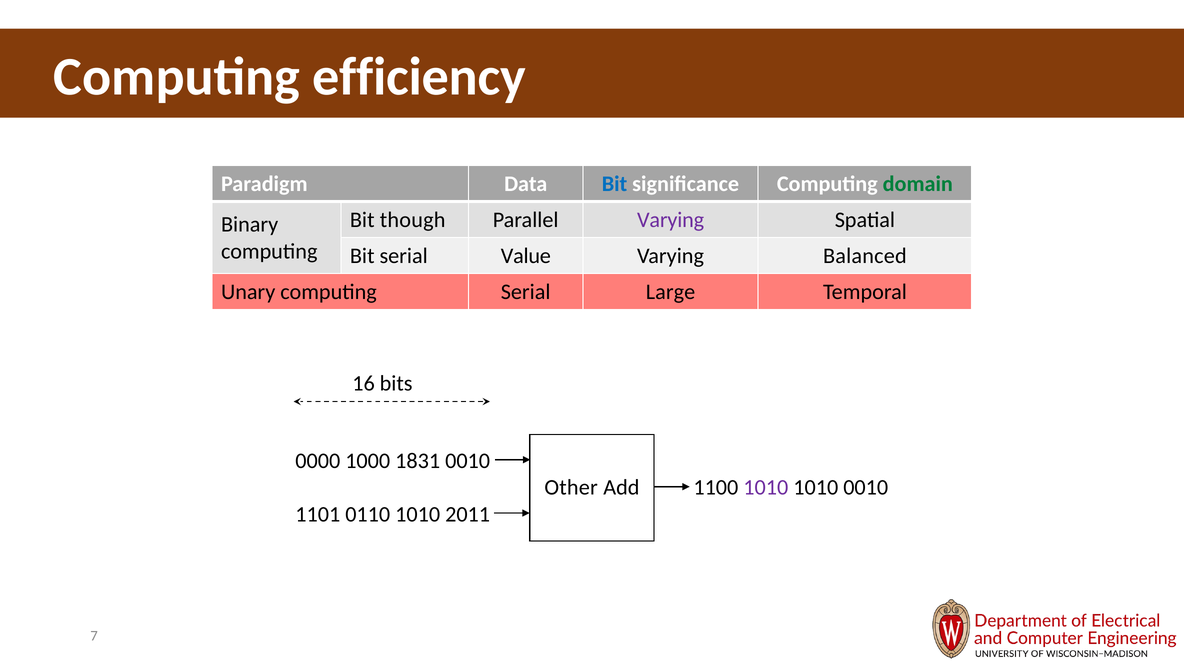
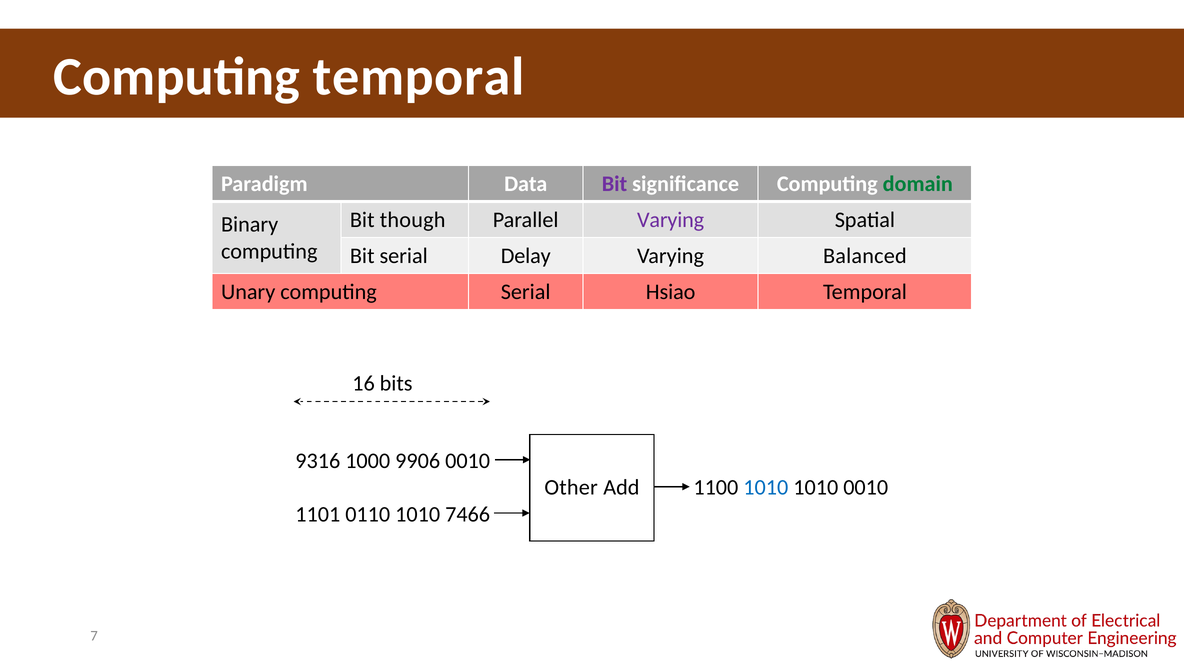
Computing efficiency: efficiency -> temporal
Bit at (615, 184) colour: blue -> purple
Value: Value -> Delay
Large: Large -> Hsiao
0000: 0000 -> 9316
1831: 1831 -> 9906
1010 at (766, 488) colour: purple -> blue
2011: 2011 -> 7466
